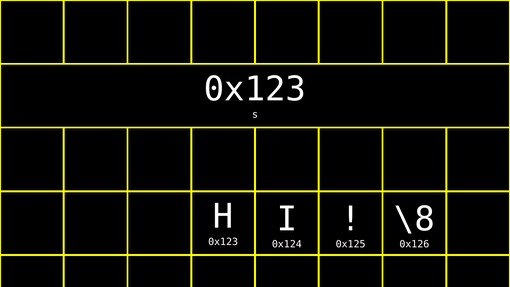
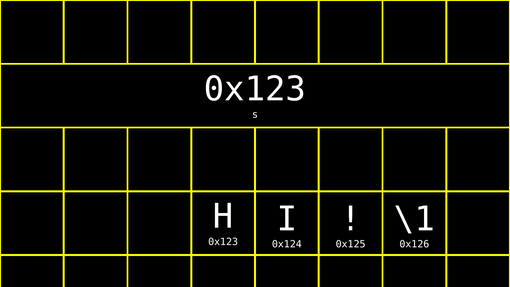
\8: \8 -> \1
